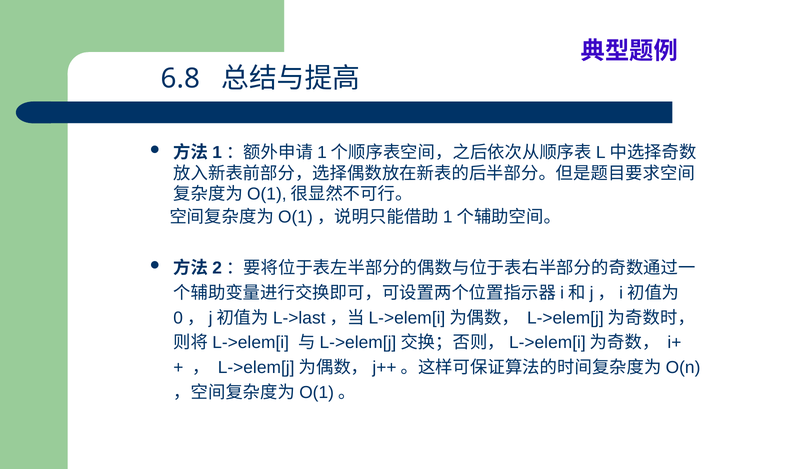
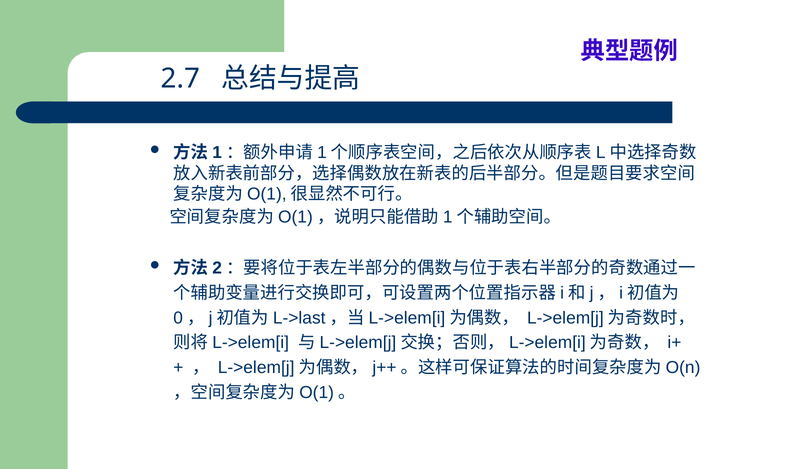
6.8: 6.8 -> 2.7
